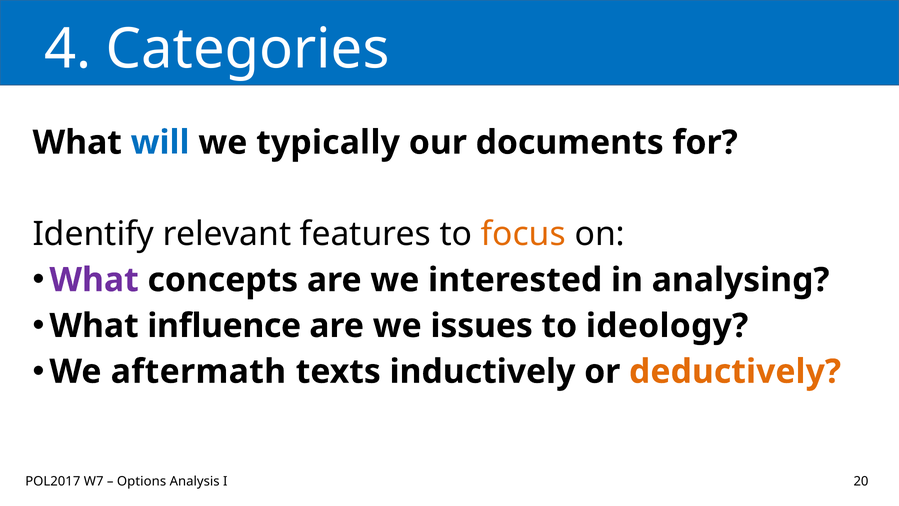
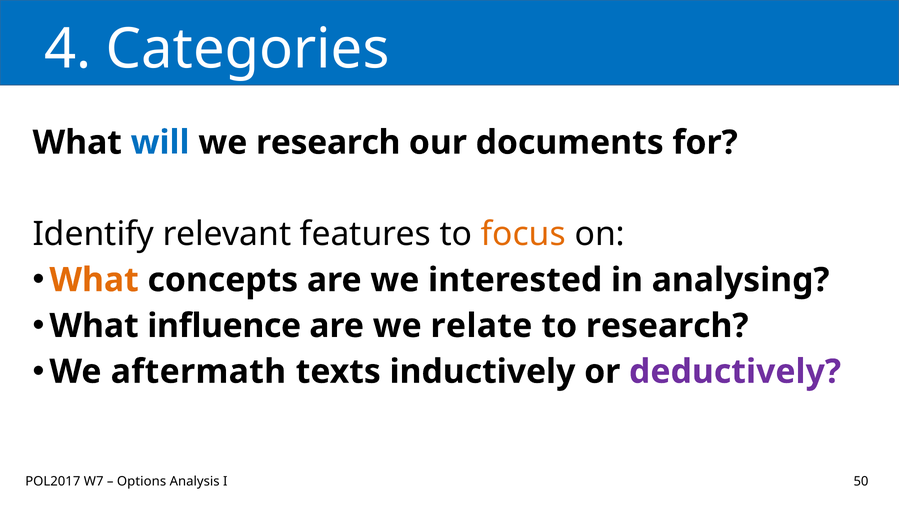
we typically: typically -> research
What at (94, 280) colour: purple -> orange
issues: issues -> relate
to ideology: ideology -> research
deductively colour: orange -> purple
20: 20 -> 50
